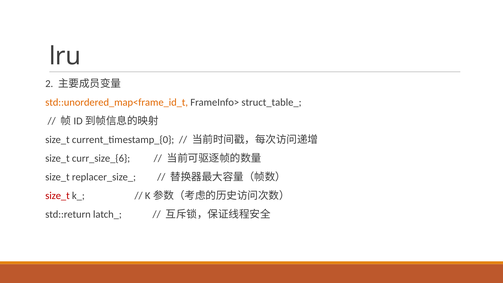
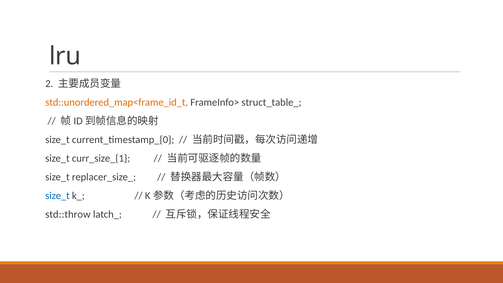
curr_size_{6: curr_size_{6 -> curr_size_{1
size_t at (57, 196) colour: red -> blue
std::return: std::return -> std::throw
